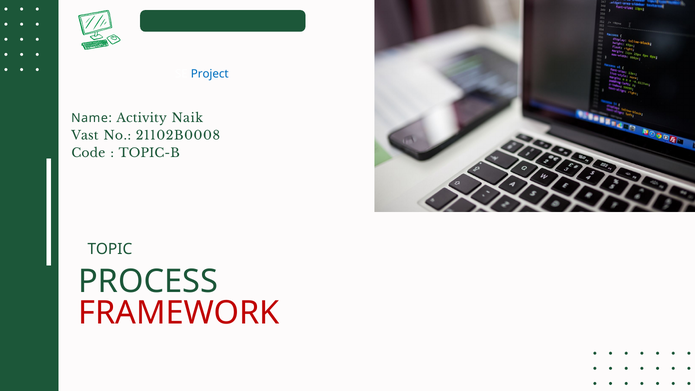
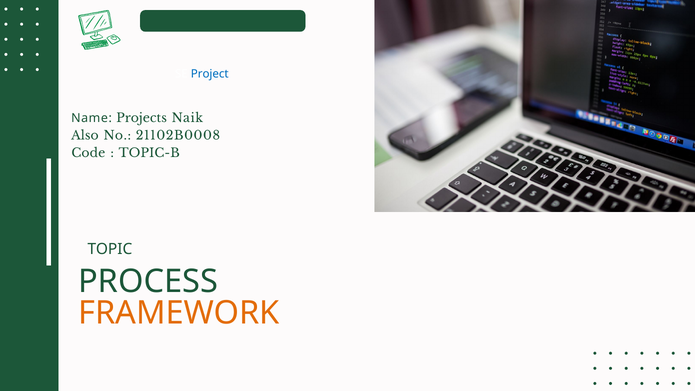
Activity: Activity -> Projects
Vast: Vast -> Also
FRAMEWORK colour: red -> orange
